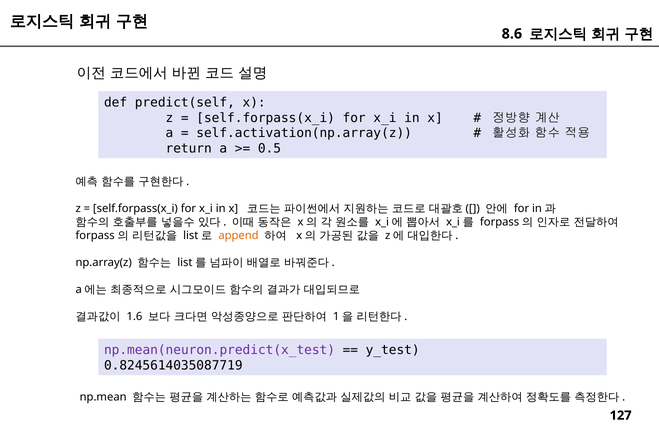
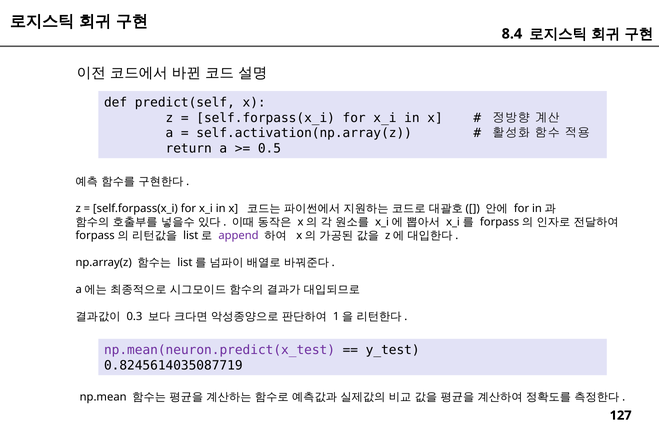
8.6: 8.6 -> 8.4
append colour: orange -> purple
1.6: 1.6 -> 0.3
